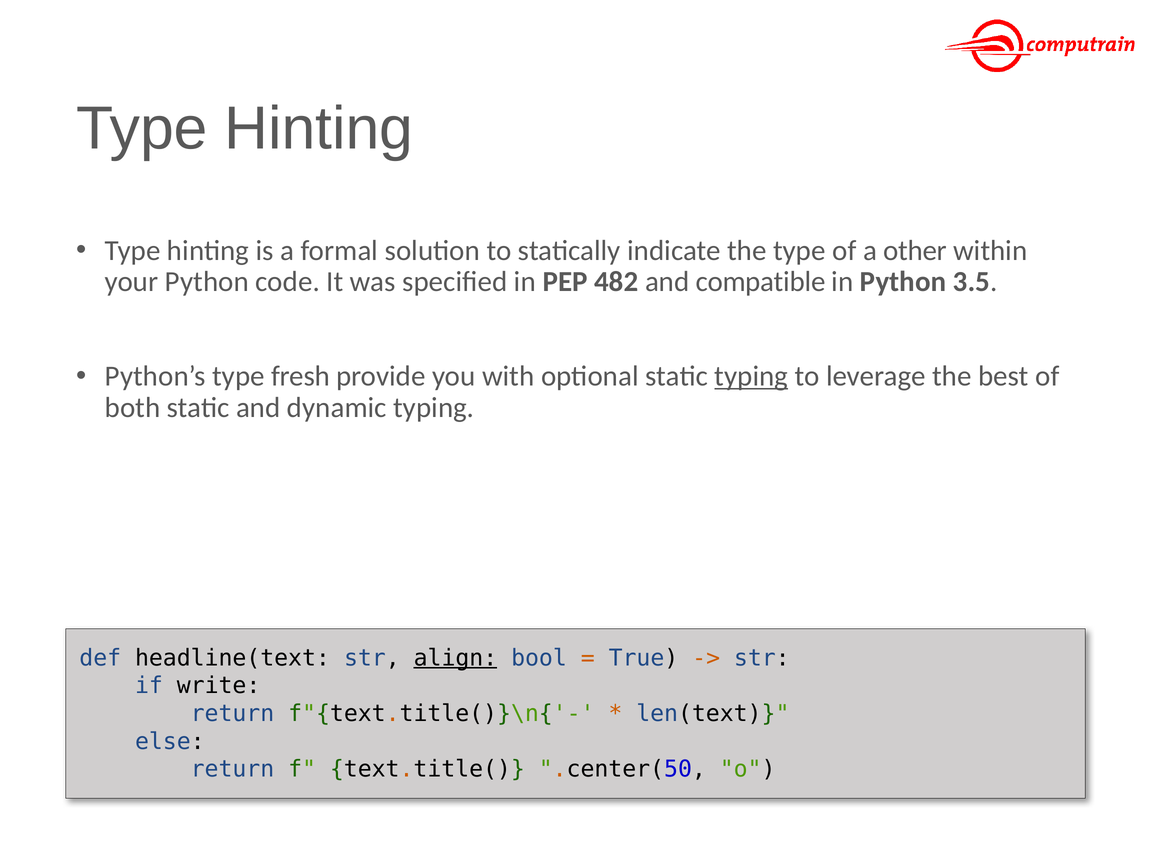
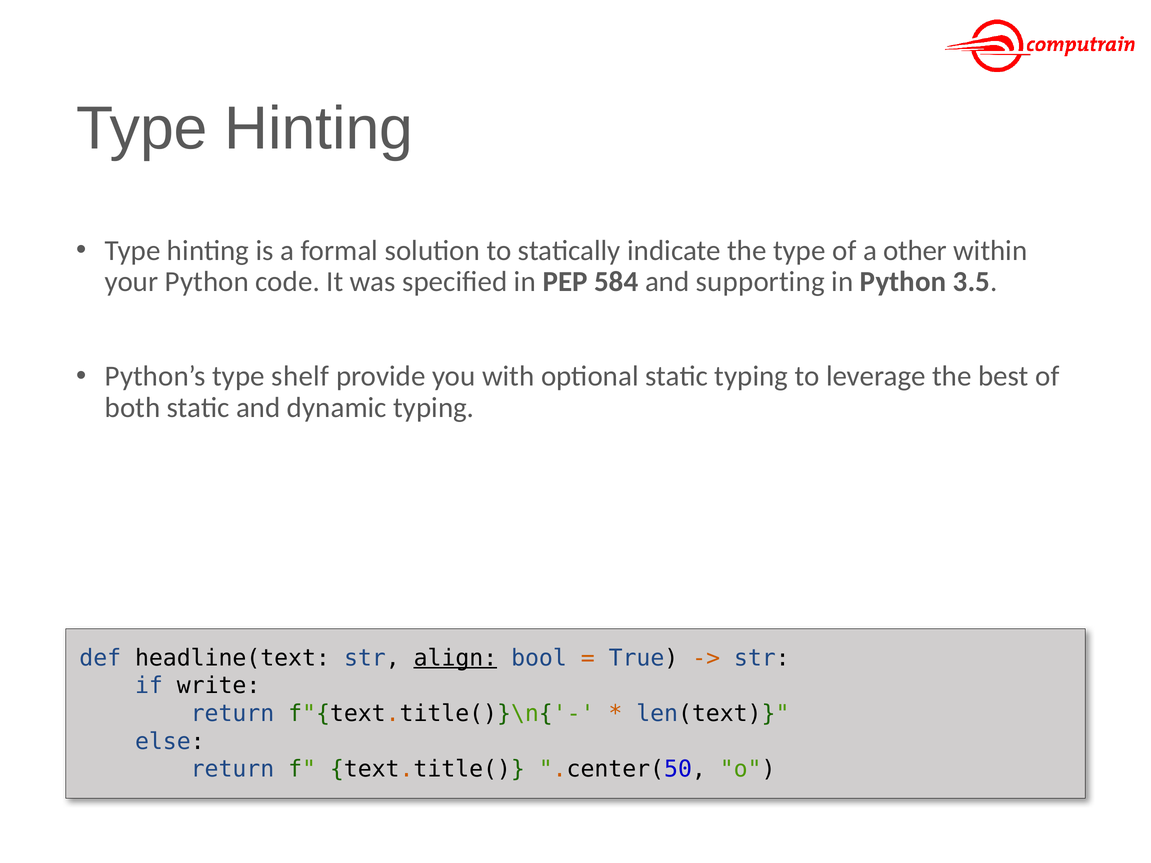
482: 482 -> 584
compatible: compatible -> supporting
fresh: fresh -> shelf
typing at (751, 376) underline: present -> none
